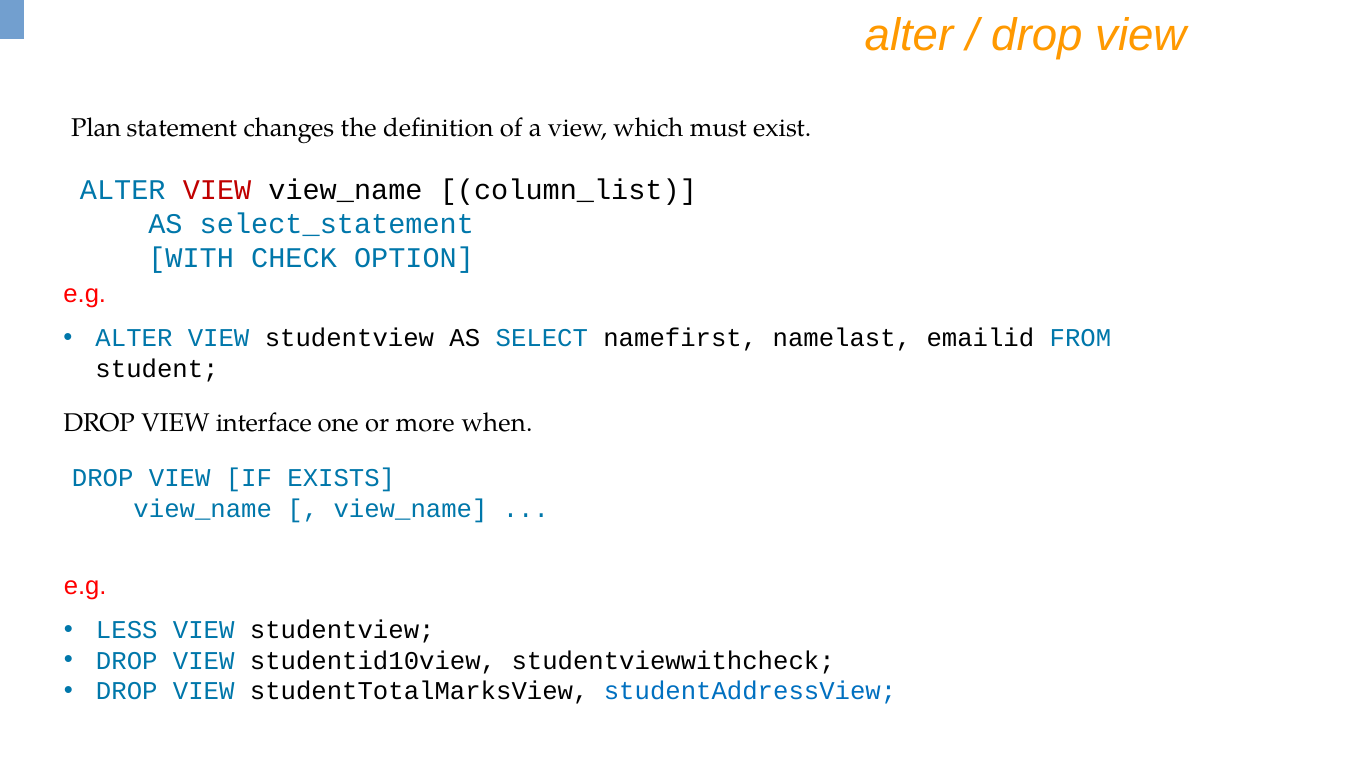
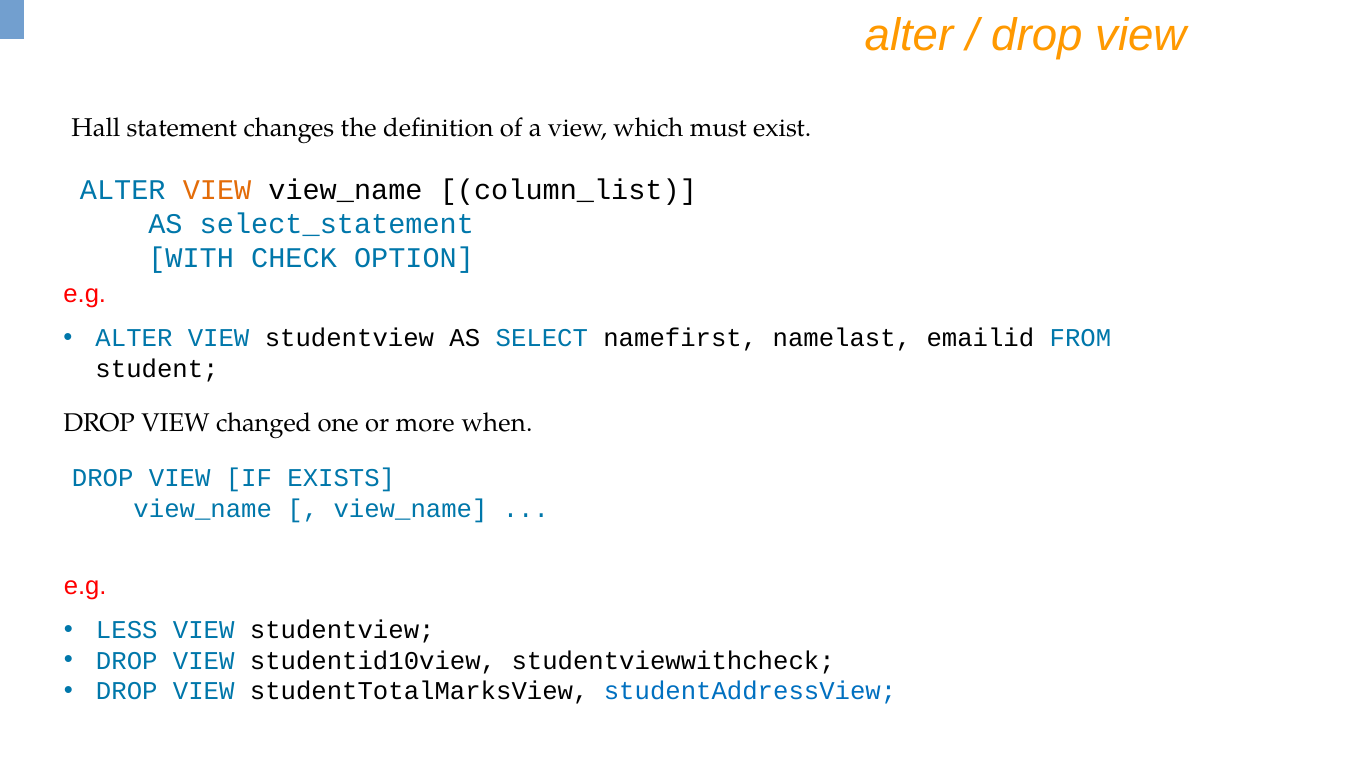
Plan: Plan -> Hall
VIEW at (217, 190) colour: red -> orange
interface: interface -> changed
